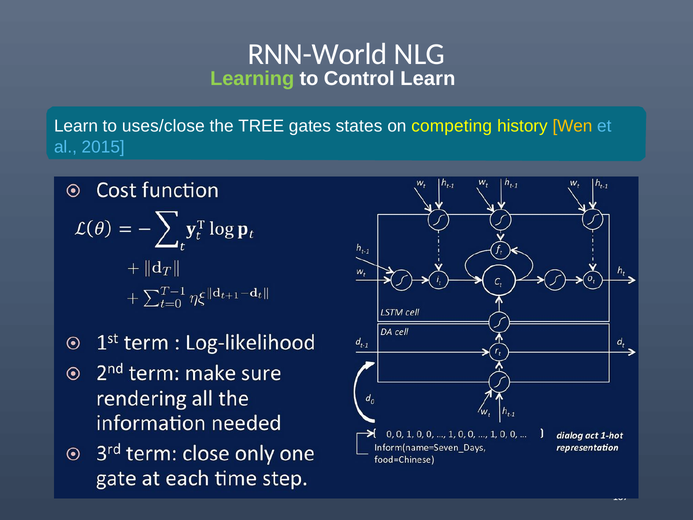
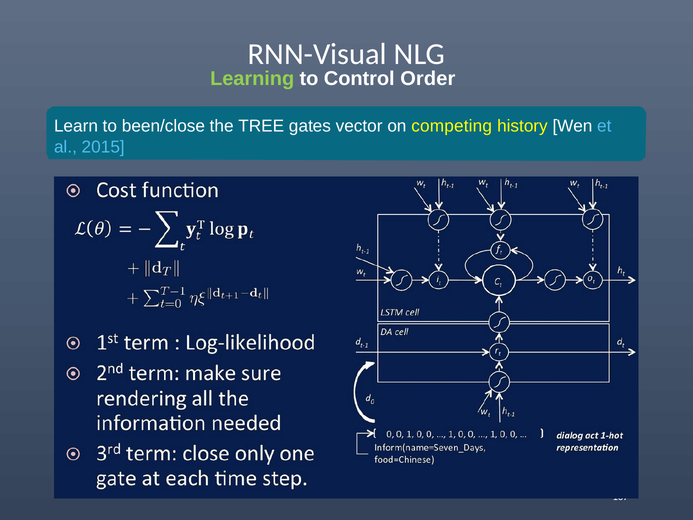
RNN-World: RNN-World -> RNN-Visual
Control Learn: Learn -> Order
uses/close: uses/close -> been/close
states: states -> vector
Wen colour: yellow -> white
